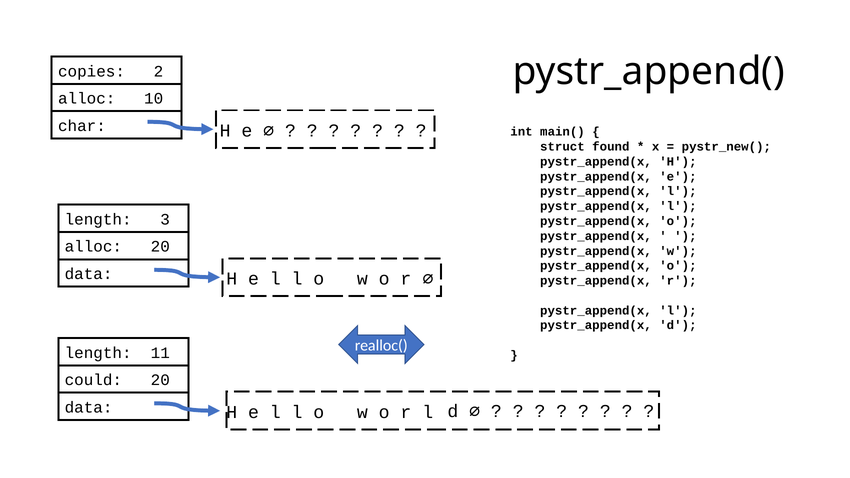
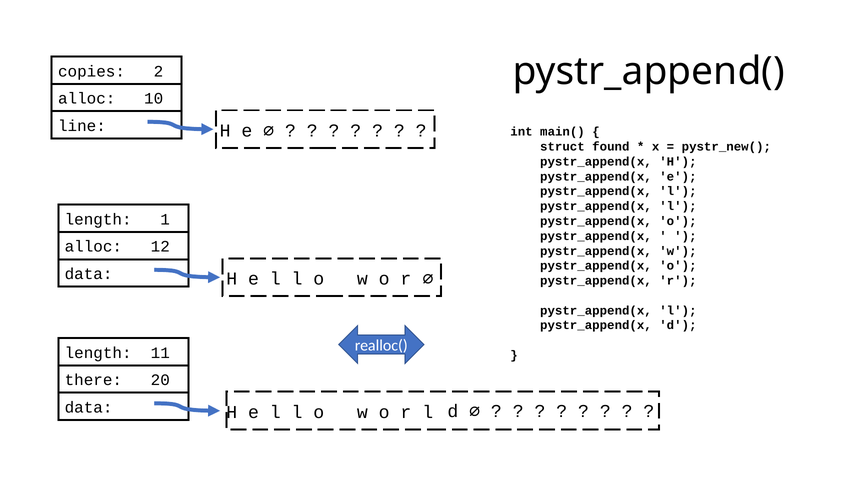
char: char -> line
3: 3 -> 1
alloc 20: 20 -> 12
could: could -> there
